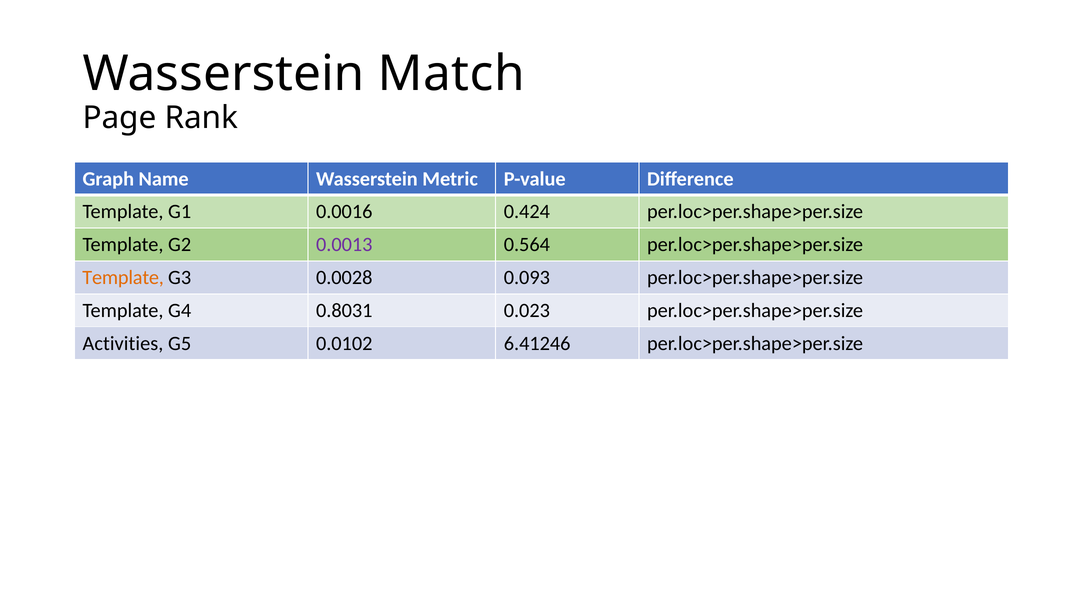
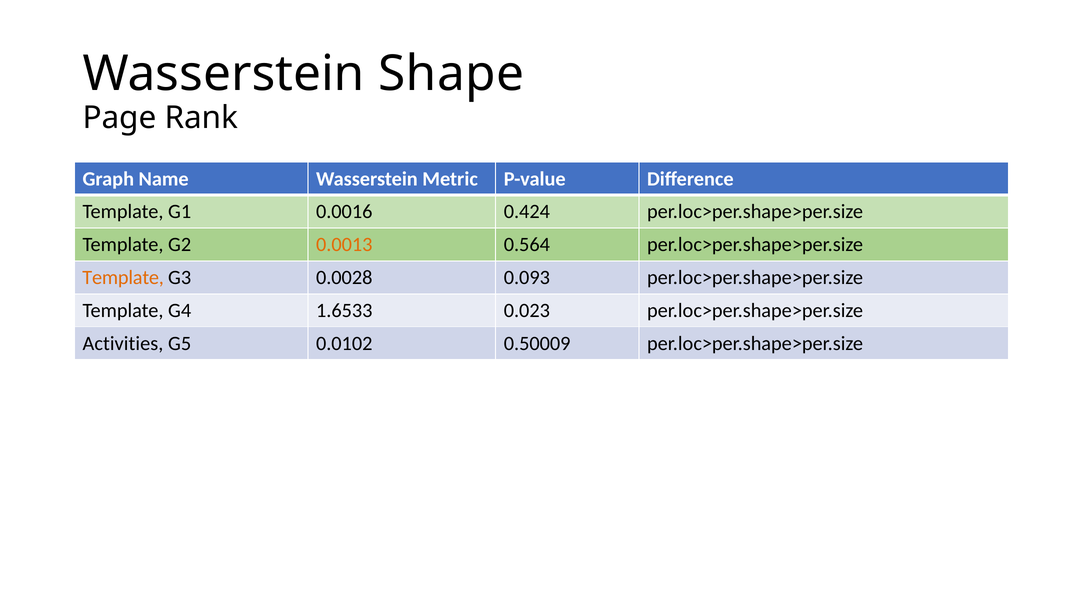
Match: Match -> Shape
0.0013 colour: purple -> orange
0.8031: 0.8031 -> 1.6533
6.41246: 6.41246 -> 0.50009
